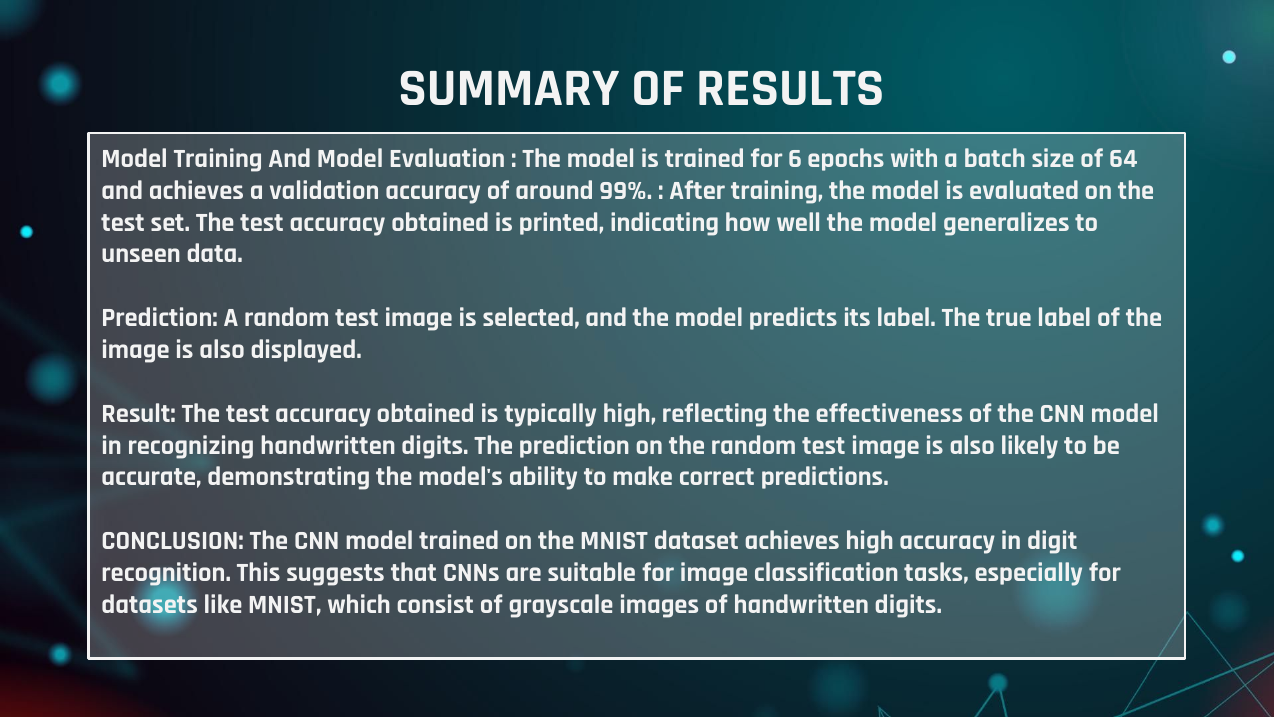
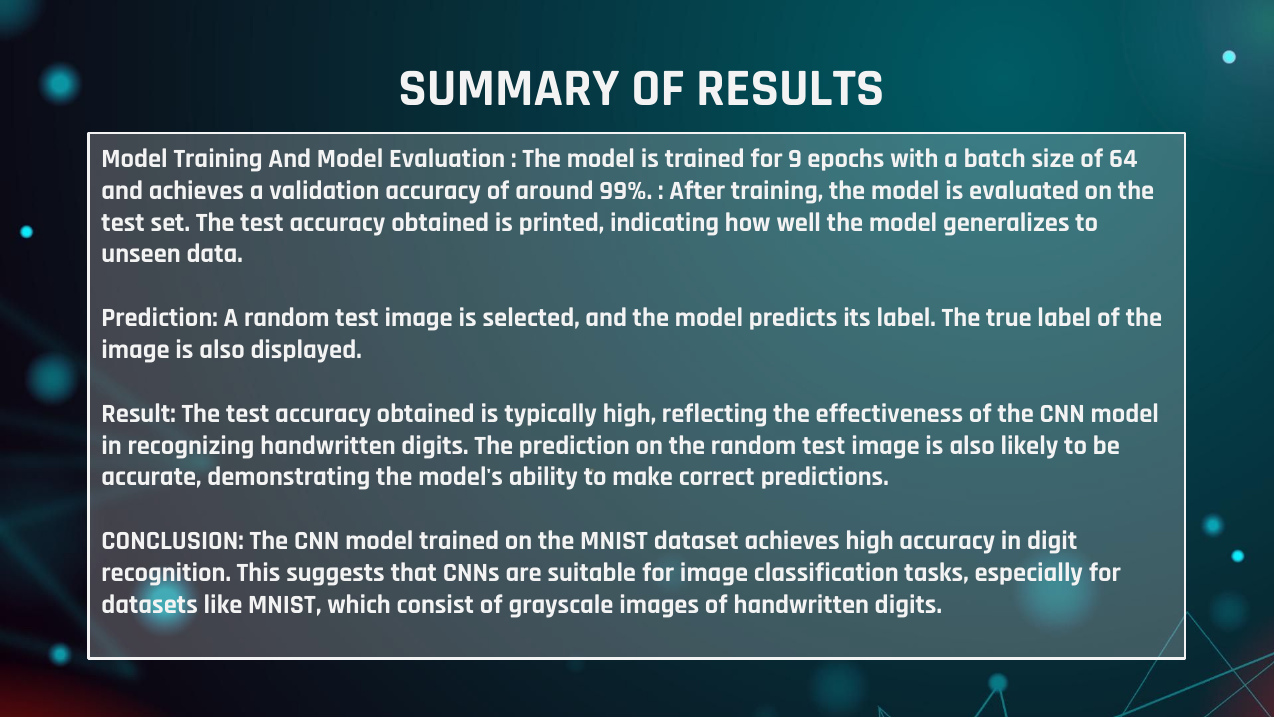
6: 6 -> 9
